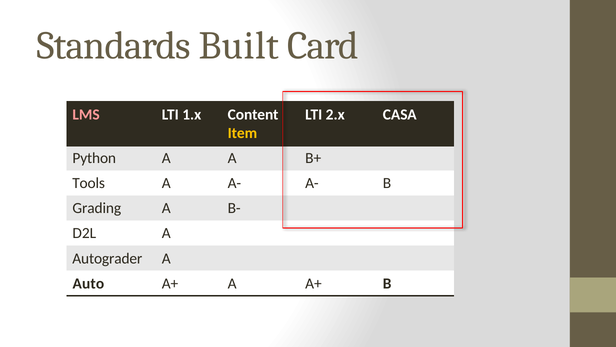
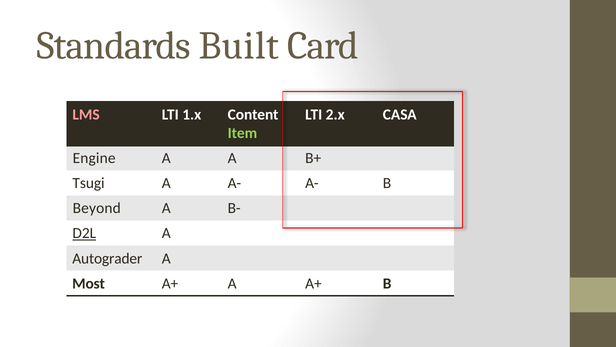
Item colour: yellow -> light green
Python: Python -> Engine
Tools: Tools -> Tsugi
Grading: Grading -> Beyond
D2L underline: none -> present
Auto: Auto -> Most
